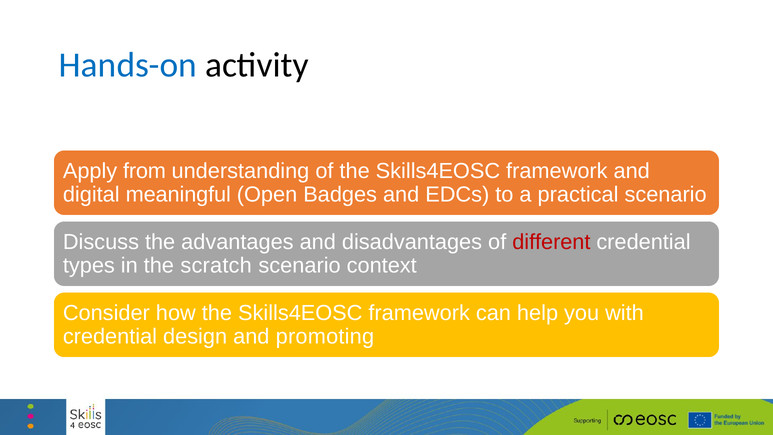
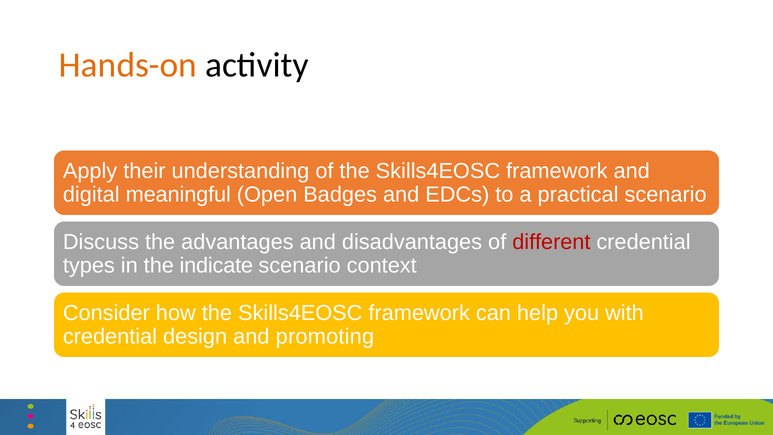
Hands-on colour: blue -> orange
from: from -> their
scratch: scratch -> indicate
